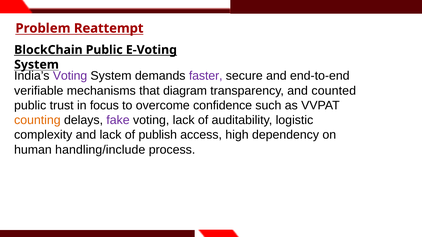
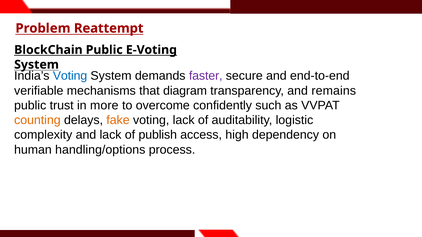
Voting at (70, 76) colour: purple -> blue
counted: counted -> remains
focus: focus -> more
confidence: confidence -> confidently
fake colour: purple -> orange
handling/include: handling/include -> handling/options
